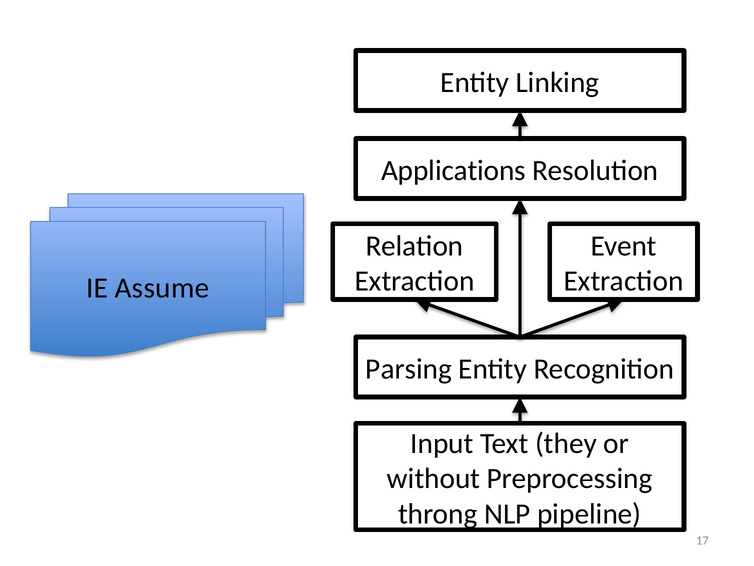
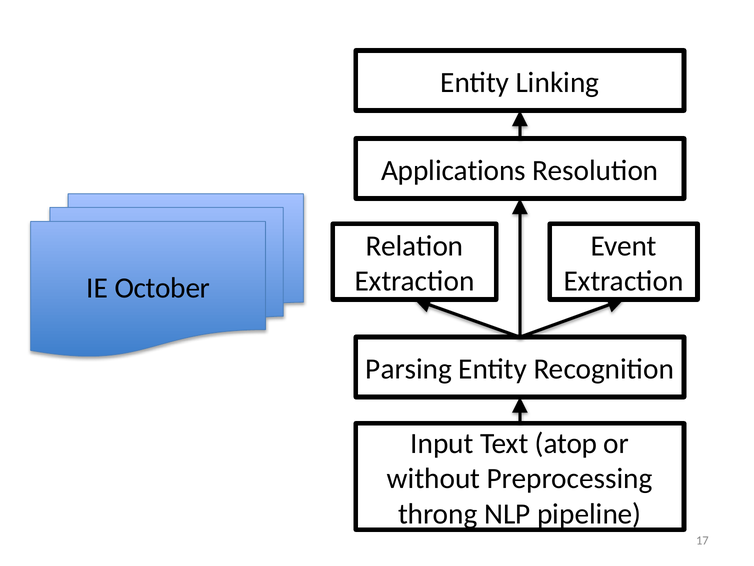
Assume: Assume -> October
they: they -> atop
